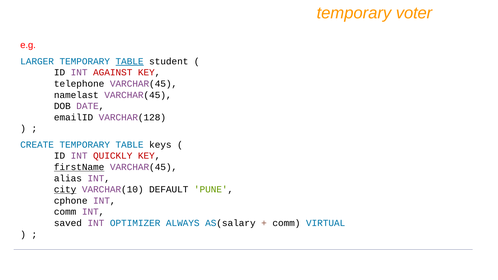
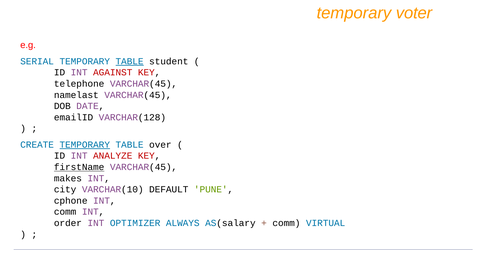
LARGER: LARGER -> SERIAL
TEMPORARY at (85, 145) underline: none -> present
keys: keys -> over
QUICKLY: QUICKLY -> ANALYZE
alias: alias -> makes
city underline: present -> none
saved: saved -> order
